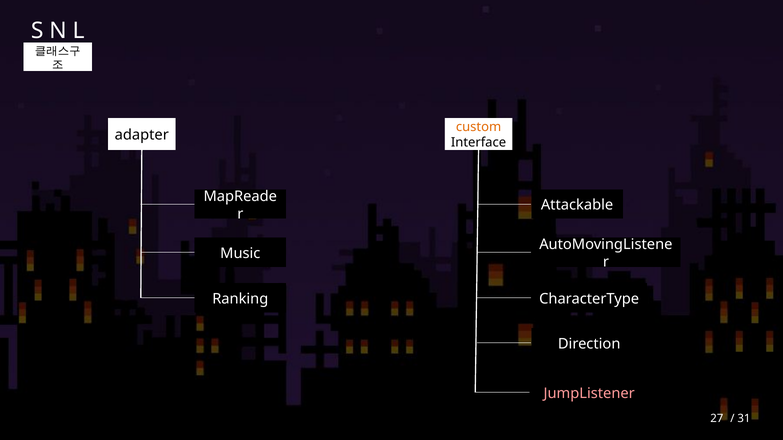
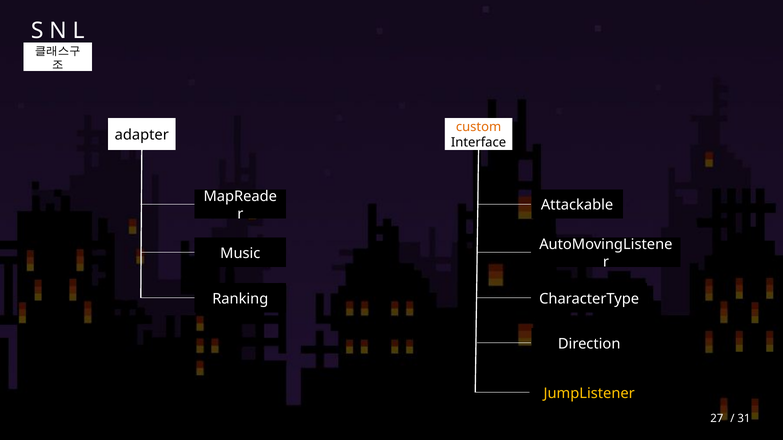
JumpListener colour: pink -> yellow
